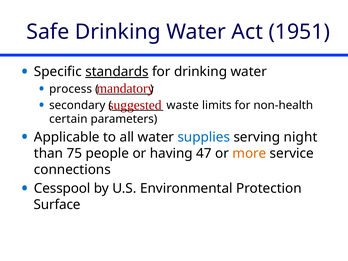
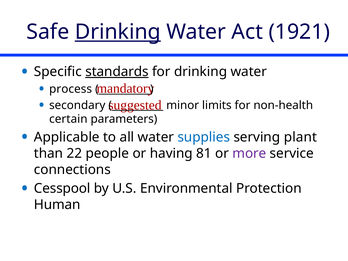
Drinking at (118, 32) underline: none -> present
1951: 1951 -> 1921
waste: waste -> minor
night: night -> plant
75: 75 -> 22
47: 47 -> 81
more colour: orange -> purple
Surface: Surface -> Human
